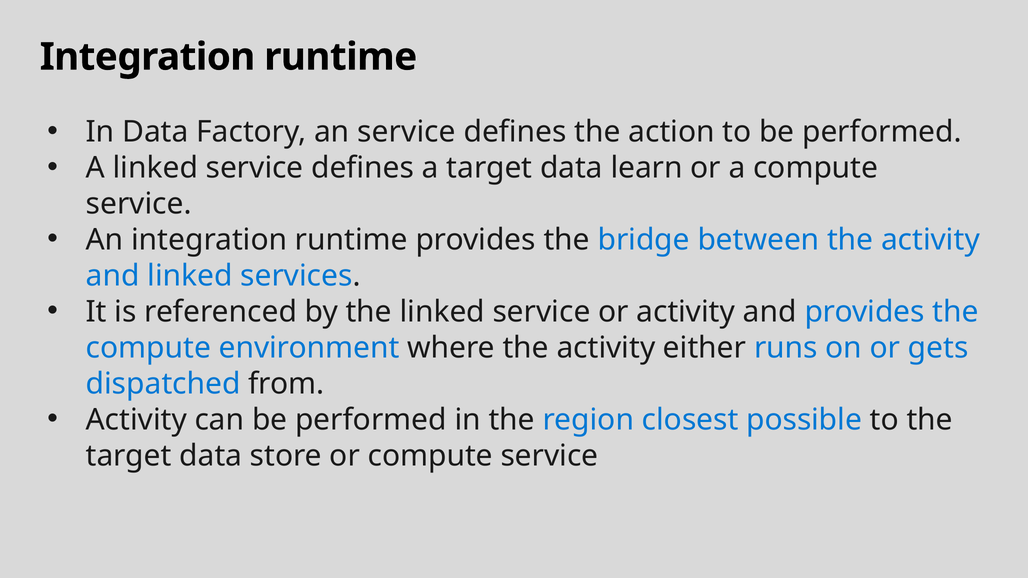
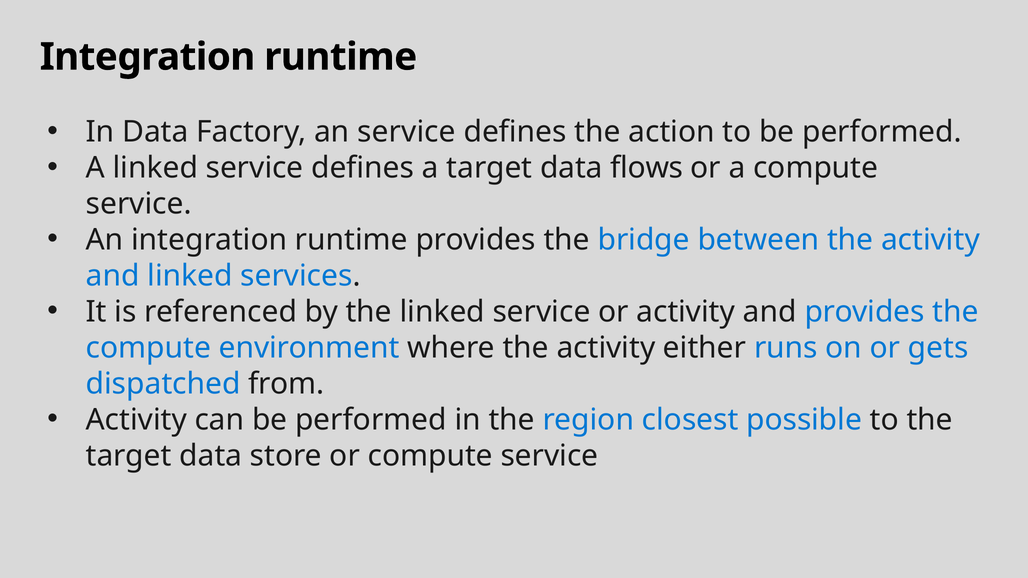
learn: learn -> flows
